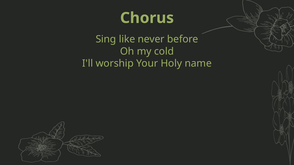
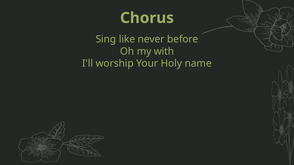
cold: cold -> with
